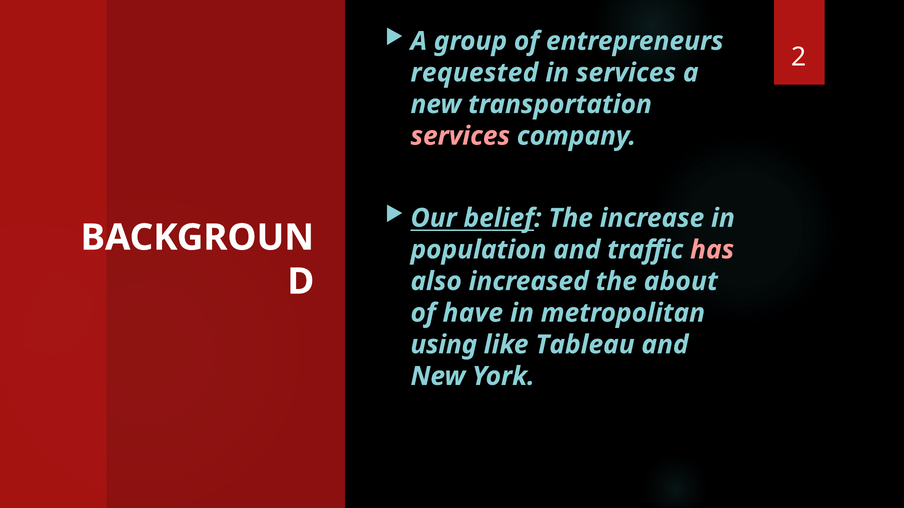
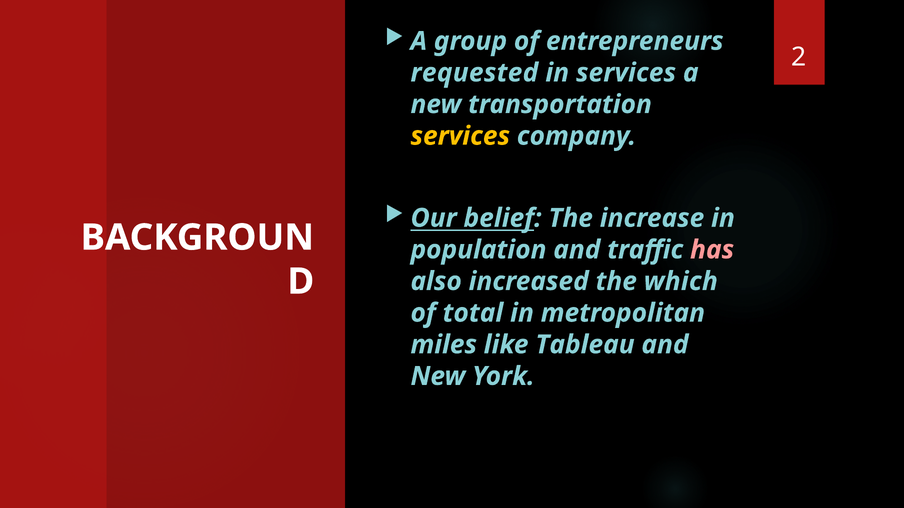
services at (460, 136) colour: pink -> yellow
about: about -> which
have: have -> total
using: using -> miles
